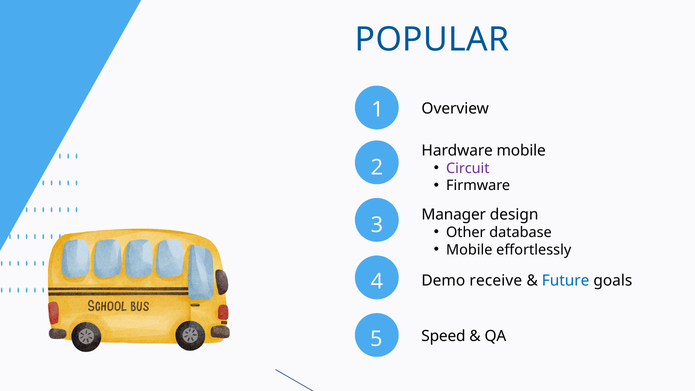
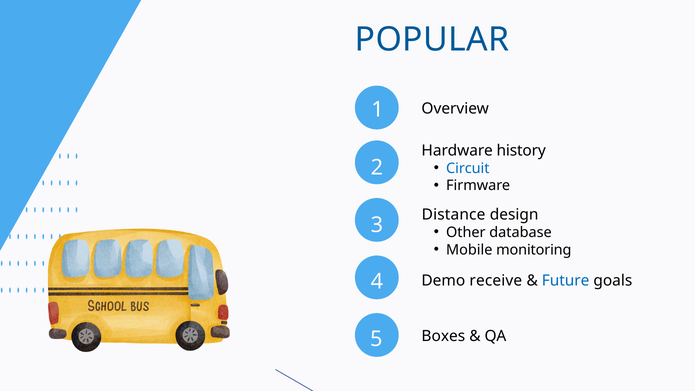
Hardware mobile: mobile -> history
Circuit colour: purple -> blue
Manager: Manager -> Distance
effortlessly: effortlessly -> monitoring
Speed: Speed -> Boxes
